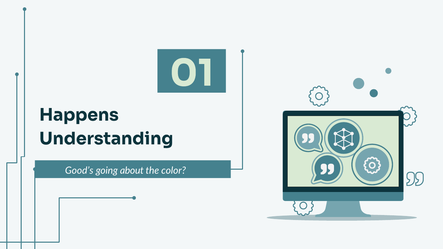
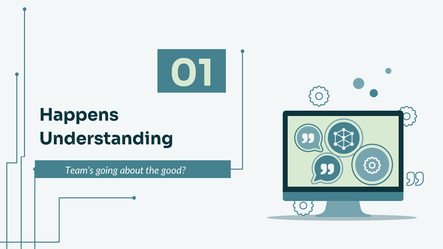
Good’s: Good’s -> Team’s
color: color -> good
